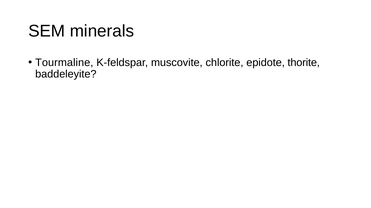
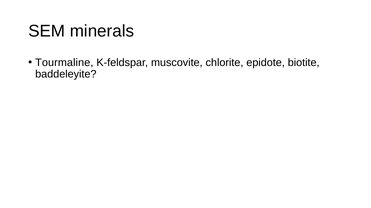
thorite: thorite -> biotite
